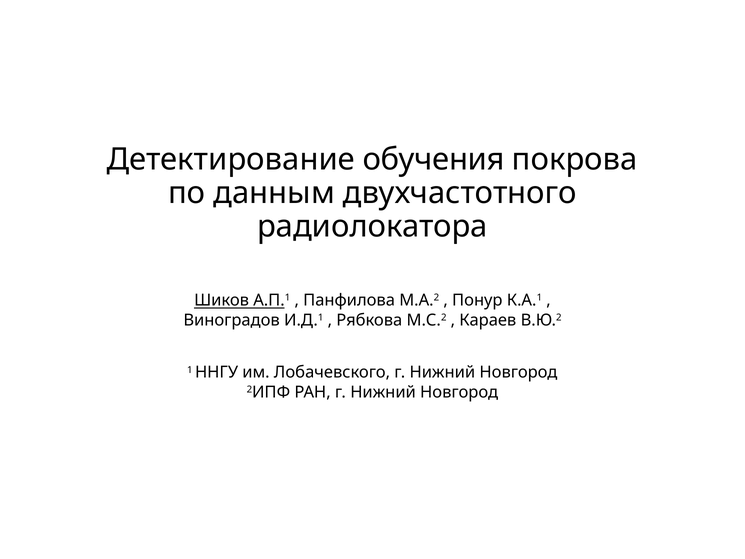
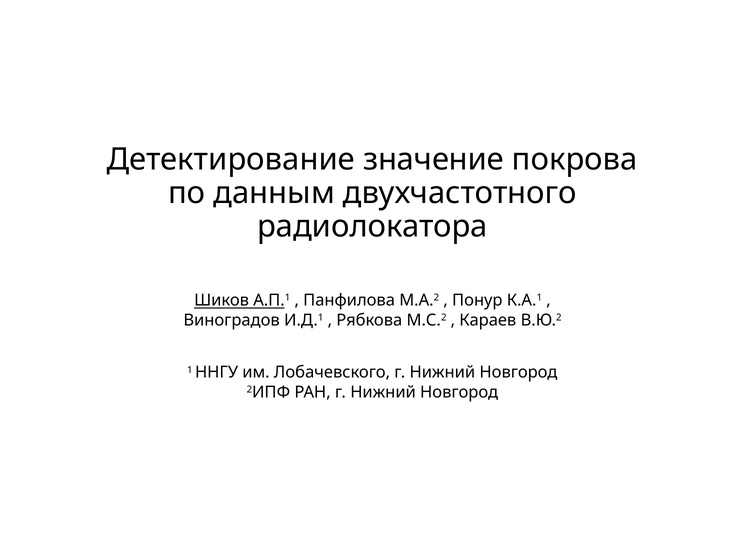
обучения: обучения -> значение
